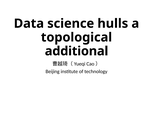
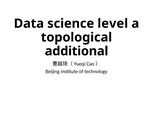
hulls: hulls -> level
